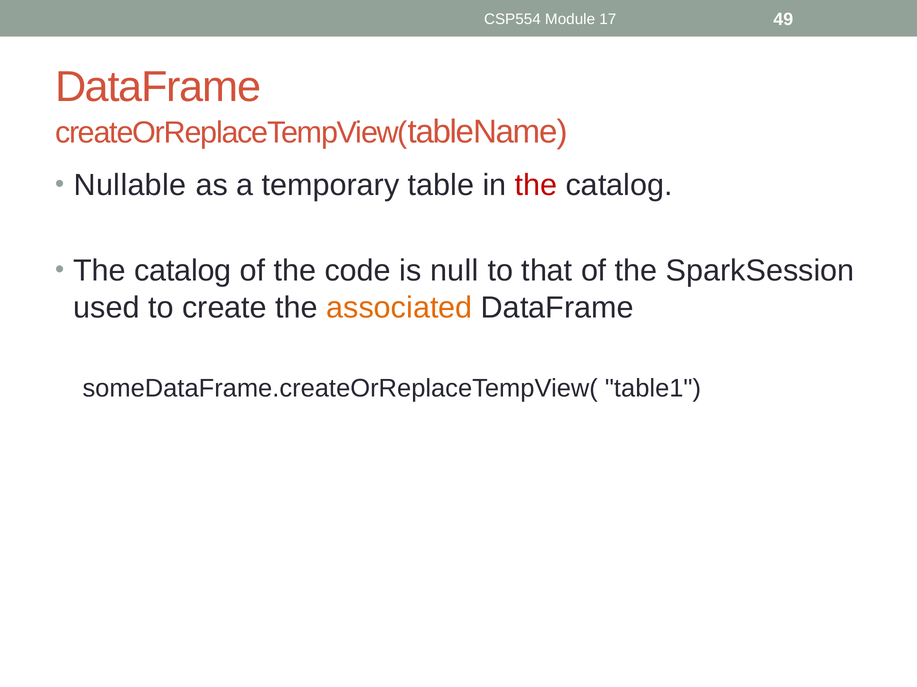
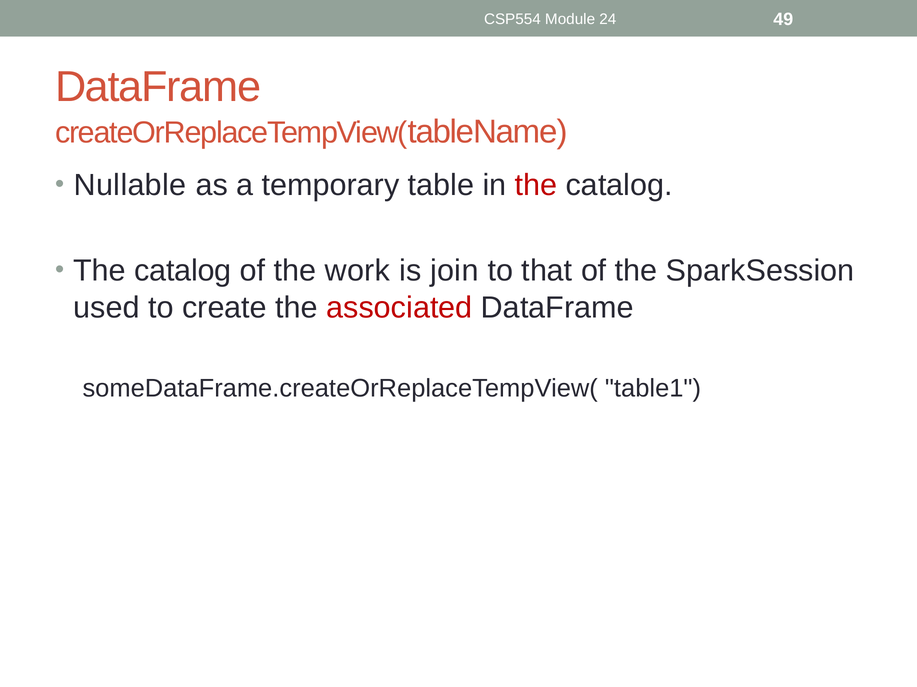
17: 17 -> 24
code: code -> work
null: null -> join
associated colour: orange -> red
